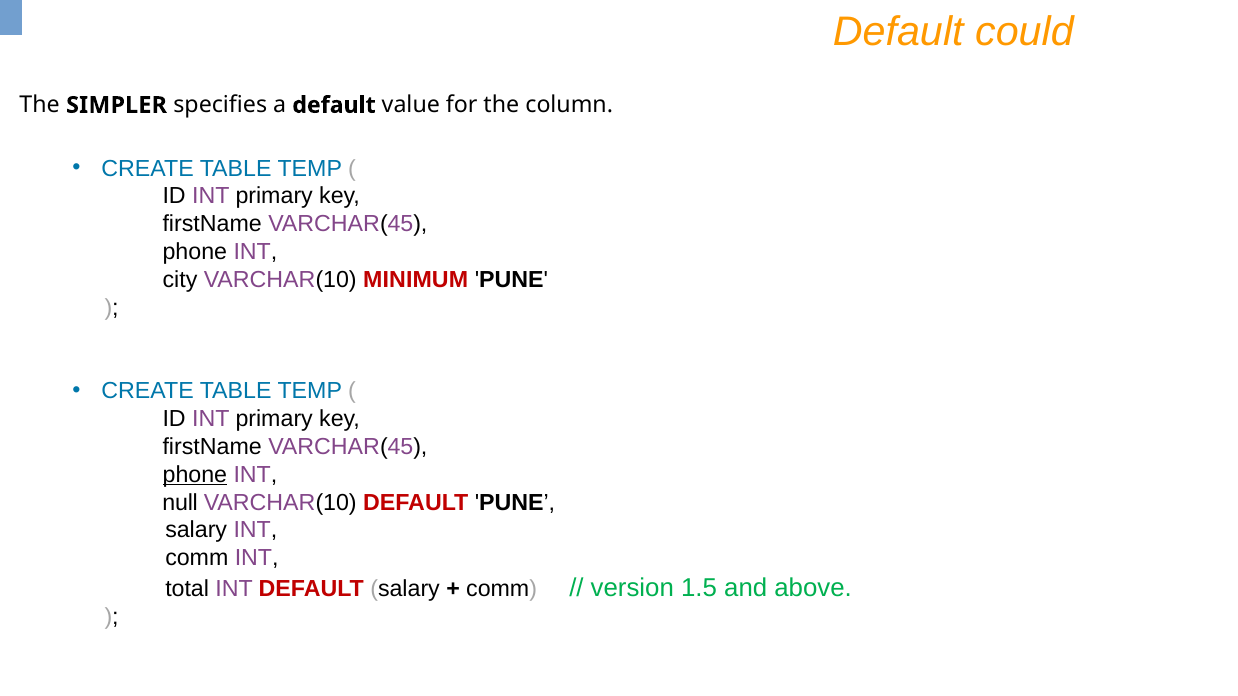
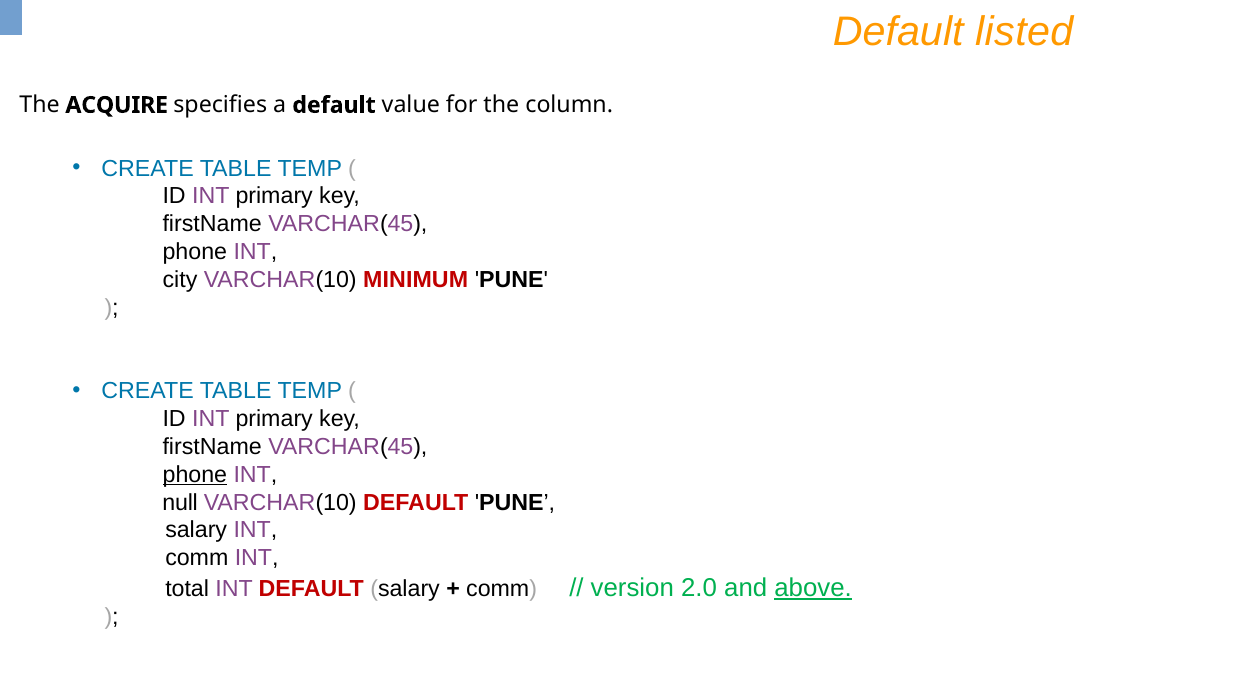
could: could -> listed
SIMPLER: SIMPLER -> ACQUIRE
1.5: 1.5 -> 2.0
above underline: none -> present
